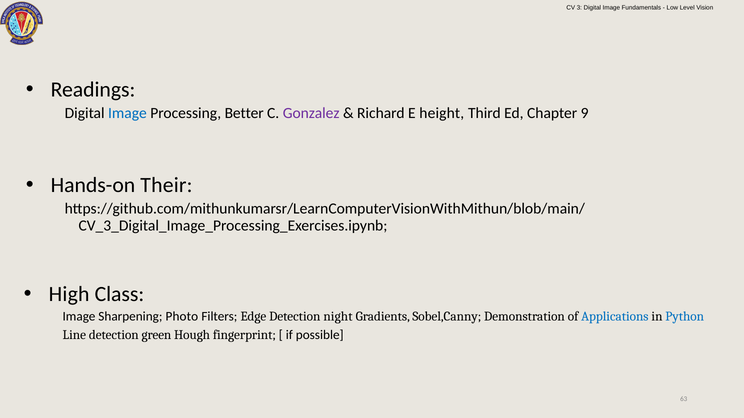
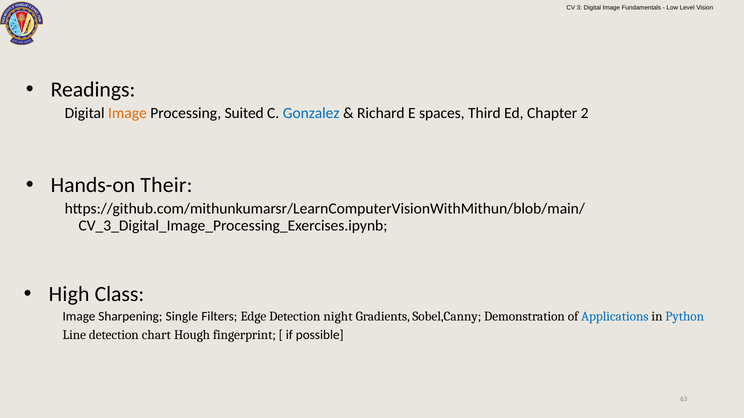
Image at (127, 113) colour: blue -> orange
Better: Better -> Suited
Gonzalez colour: purple -> blue
height: height -> spaces
9: 9 -> 2
Photo: Photo -> Single
green: green -> chart
